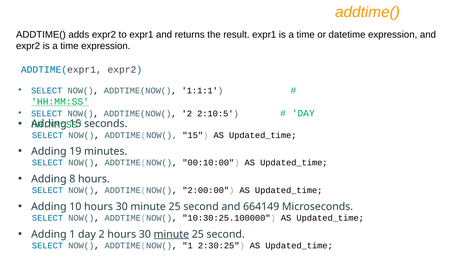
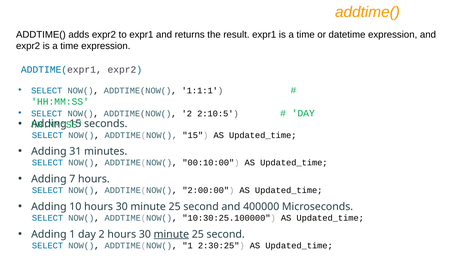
HH:MM:SS at (60, 102) underline: present -> none
19: 19 -> 31
8: 8 -> 7
664149: 664149 -> 400000
